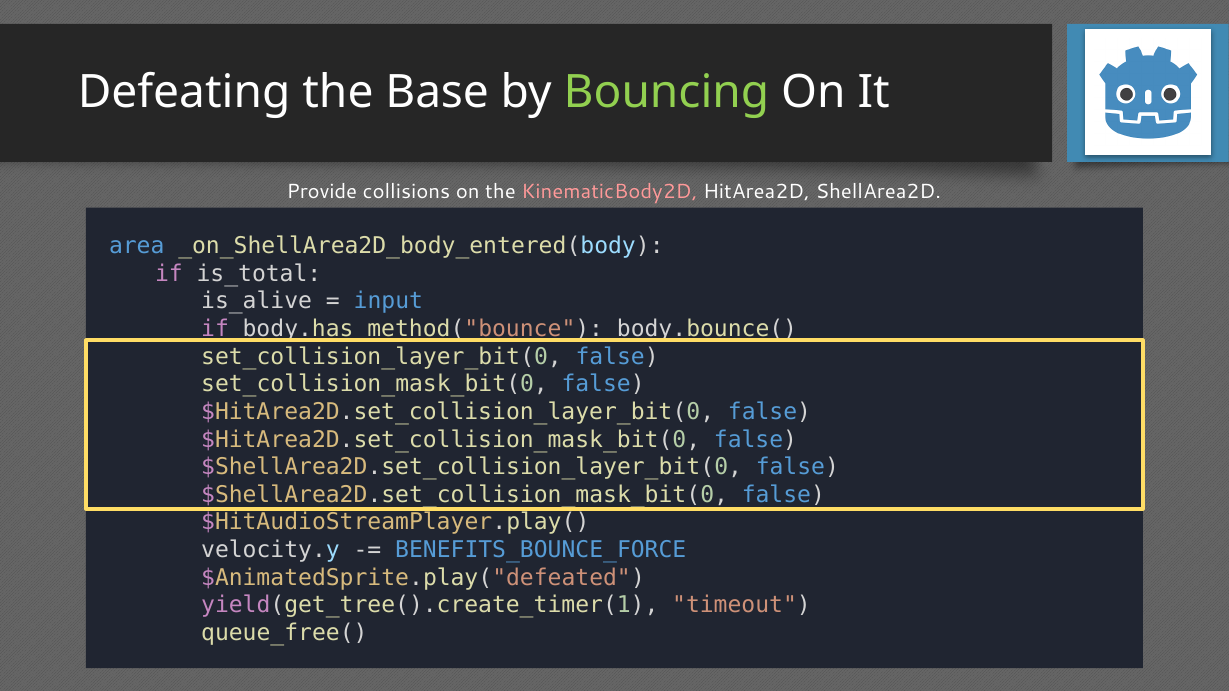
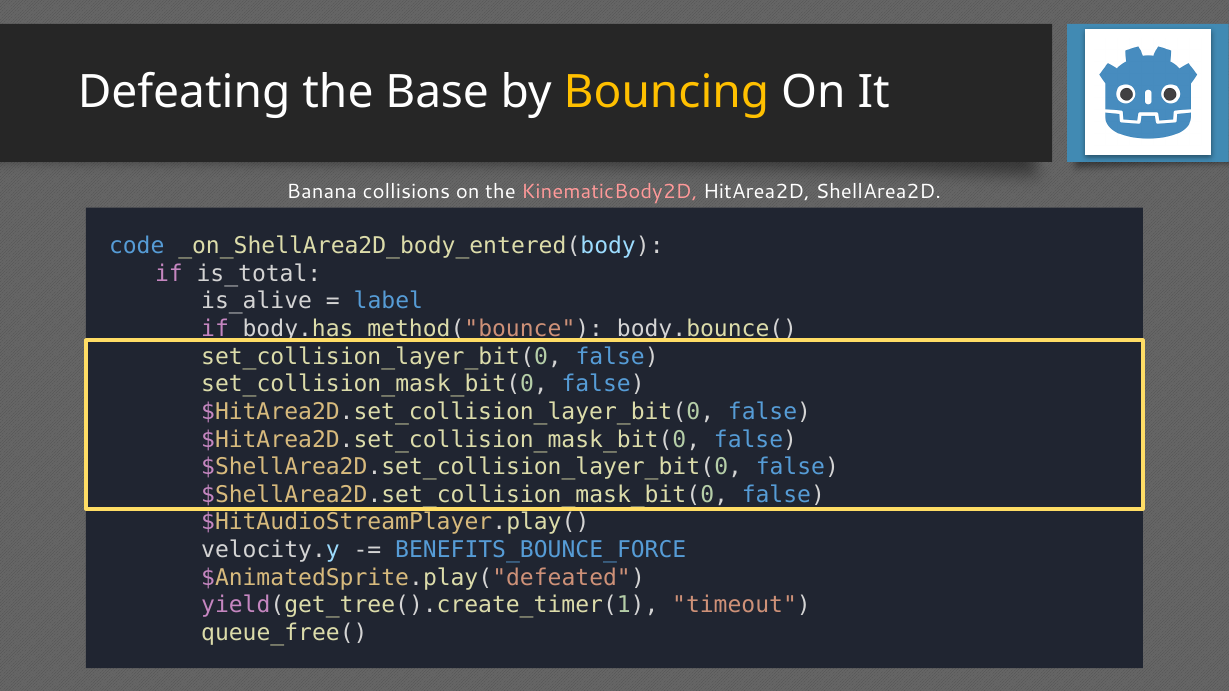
Bouncing colour: light green -> yellow
Provide: Provide -> Banana
area: area -> code
input: input -> label
